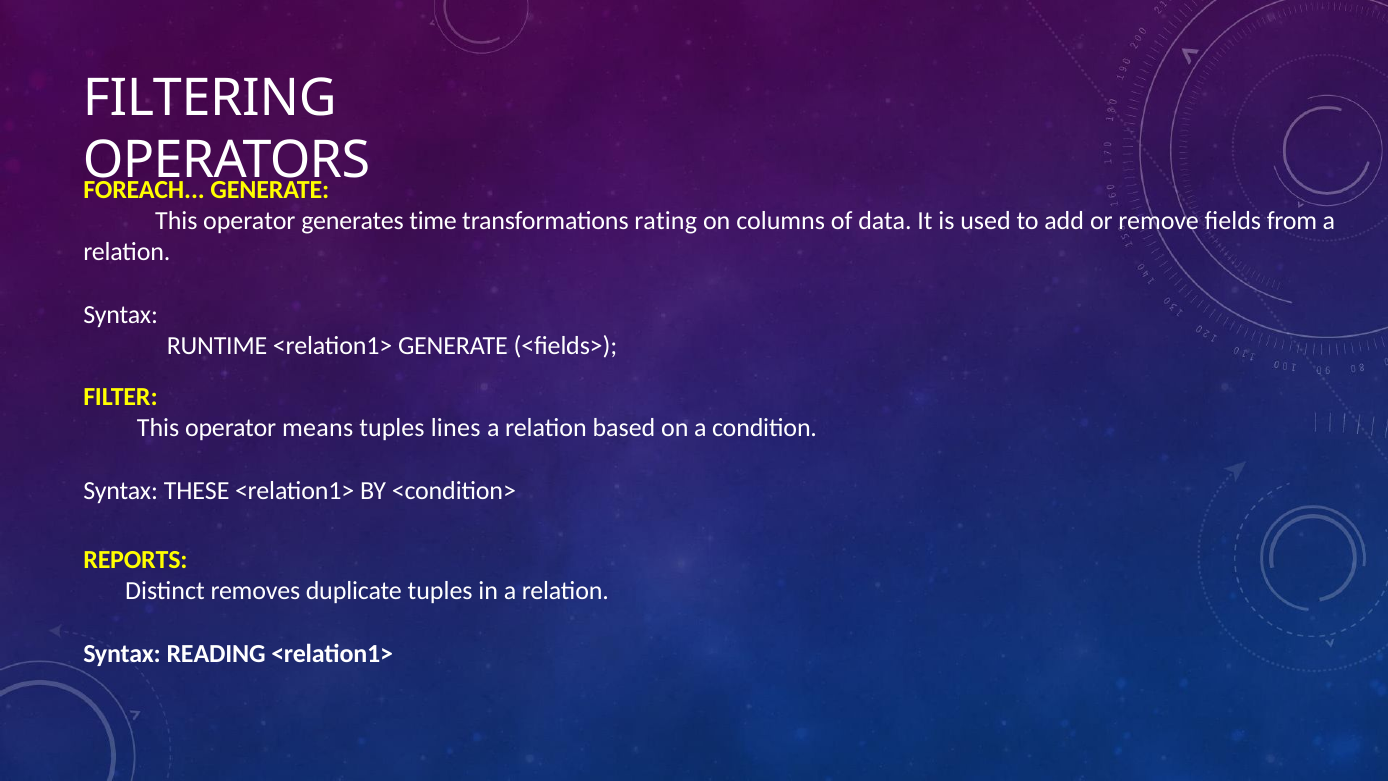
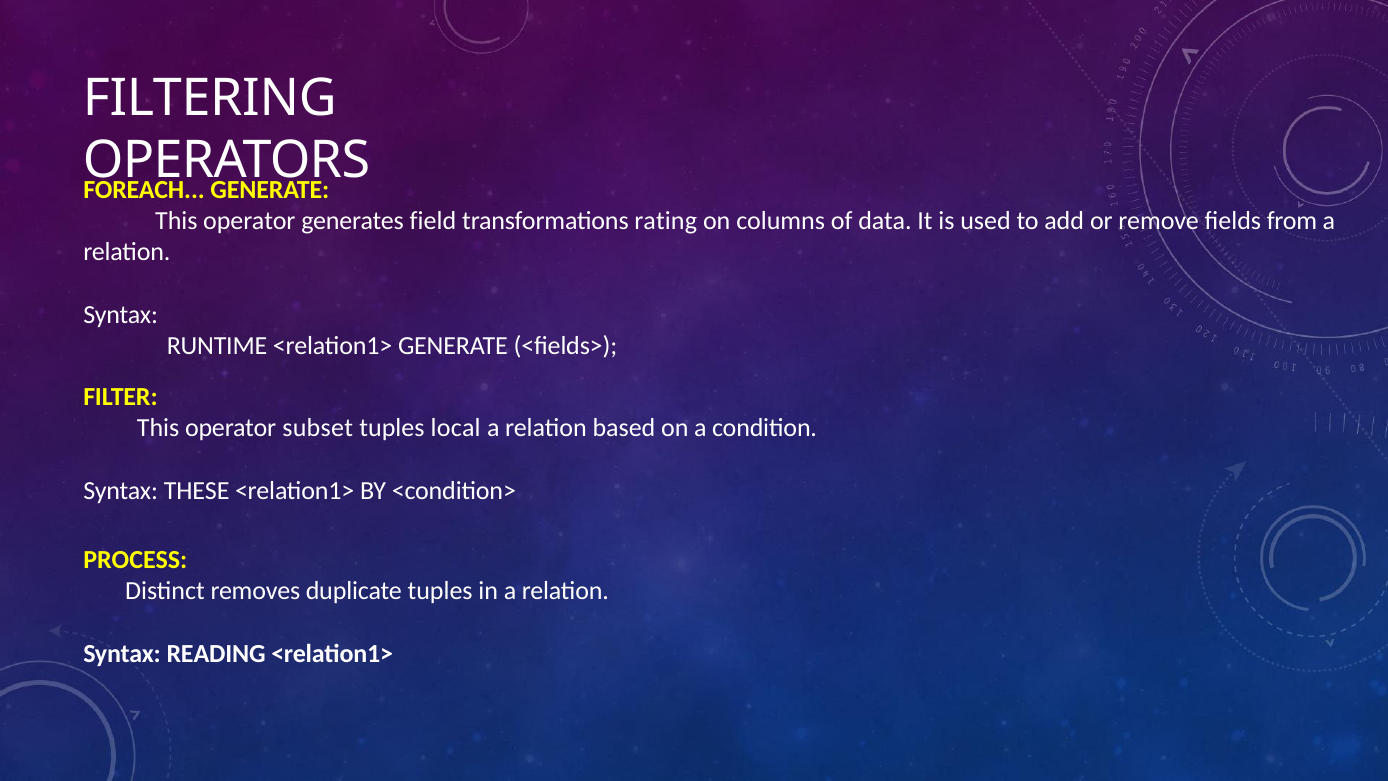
time: time -> field
means: means -> subset
lines: lines -> local
REPORTS: REPORTS -> PROCESS
